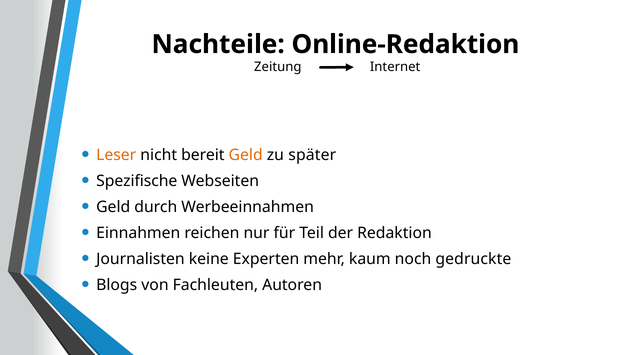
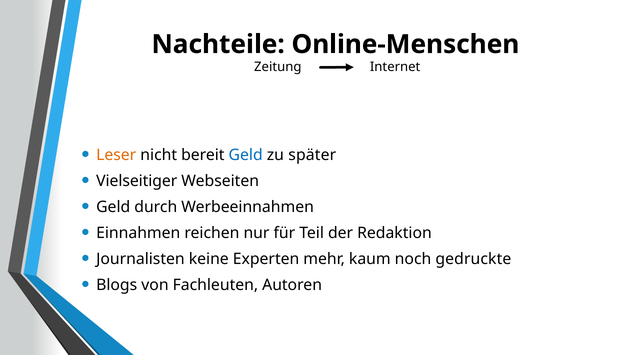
Online-Redaktion: Online-Redaktion -> Online-Menschen
Geld at (246, 155) colour: orange -> blue
Spezifische: Spezifische -> Vielseitiger
